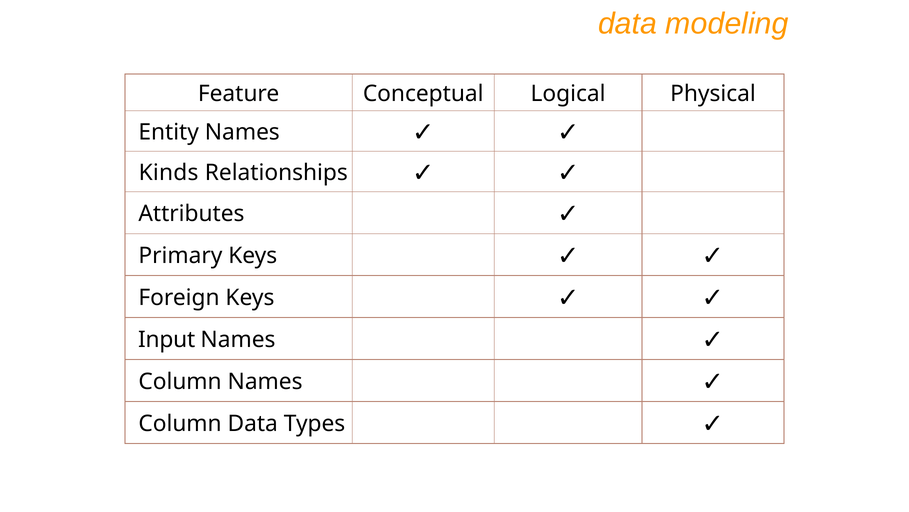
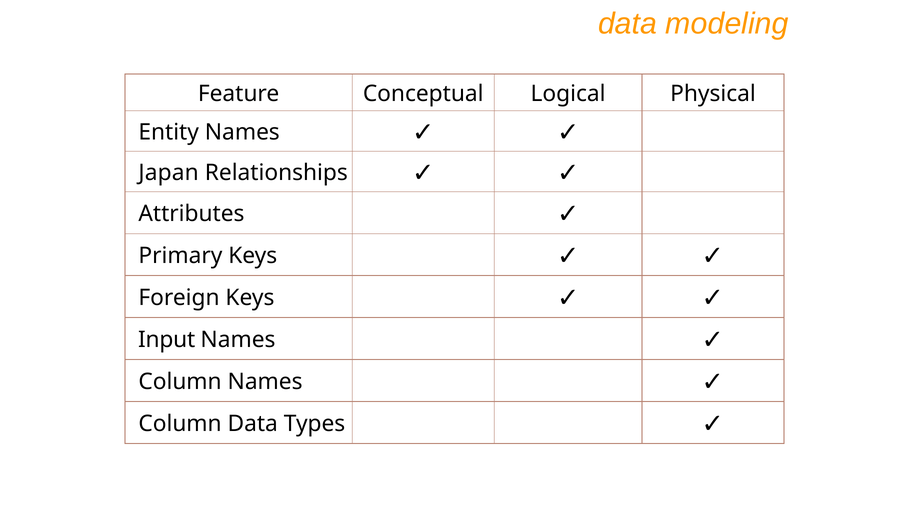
Kinds: Kinds -> Japan
